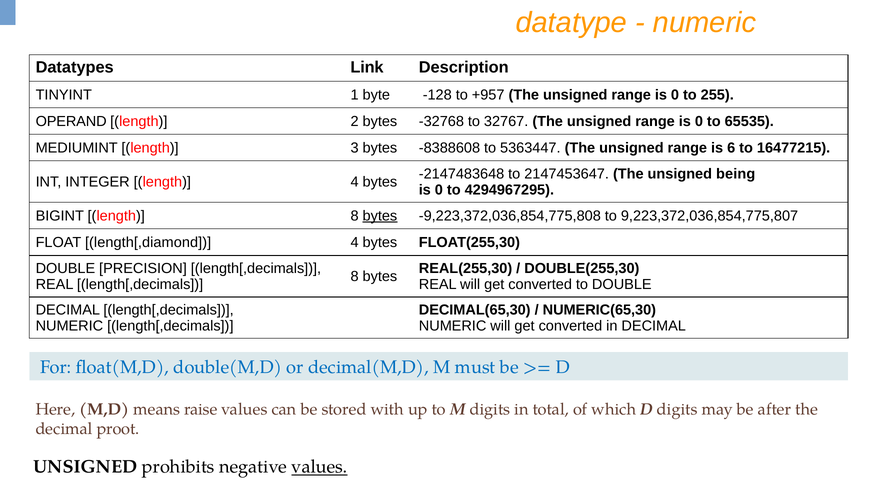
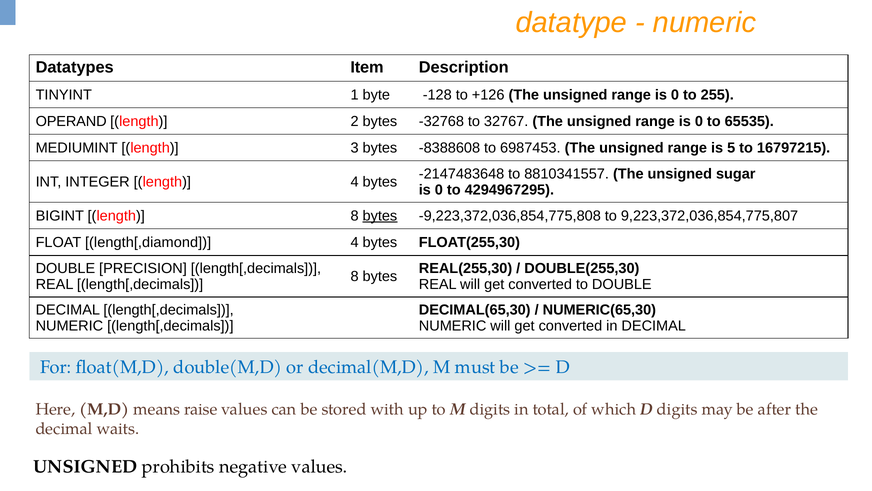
Link: Link -> Item
+957: +957 -> +126
5363447: 5363447 -> 6987453
6: 6 -> 5
16477215: 16477215 -> 16797215
2147453647: 2147453647 -> 8810341557
being: being -> sugar
proot: proot -> waits
values at (319, 466) underline: present -> none
